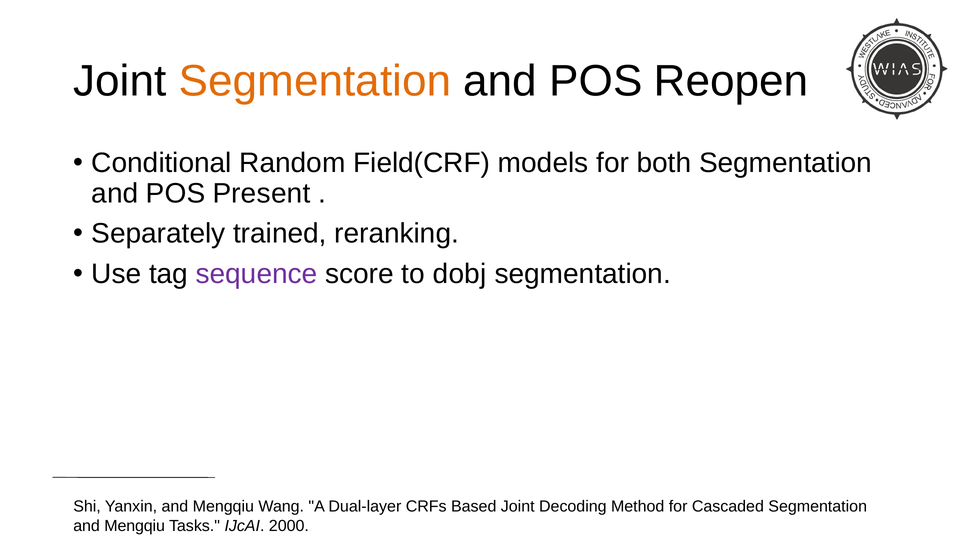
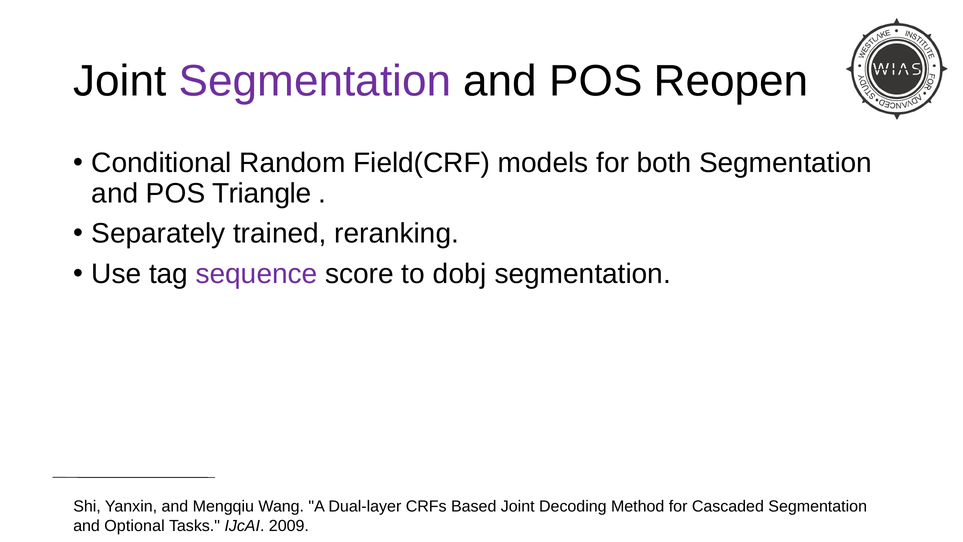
Segmentation at (315, 81) colour: orange -> purple
Present: Present -> Triangle
Mengqiu at (135, 525): Mengqiu -> Optional
2000: 2000 -> 2009
